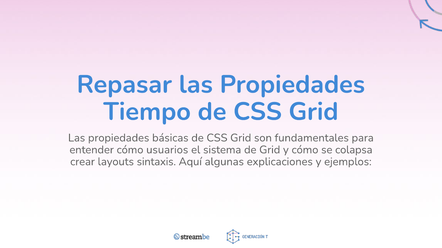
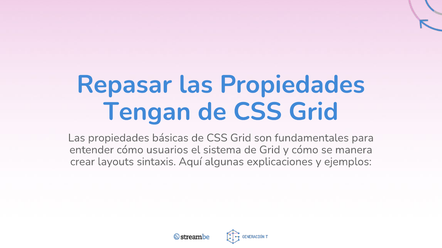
Tiempo: Tiempo -> Tengan
colapsa: colapsa -> manera
